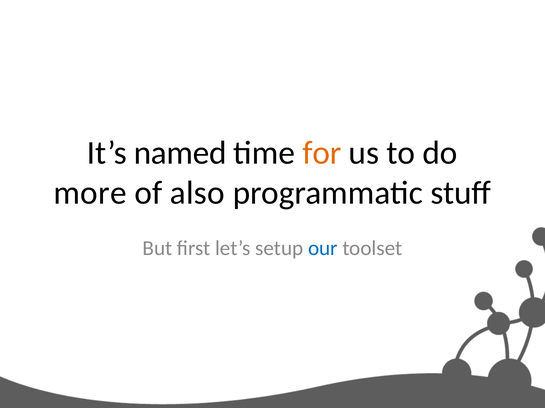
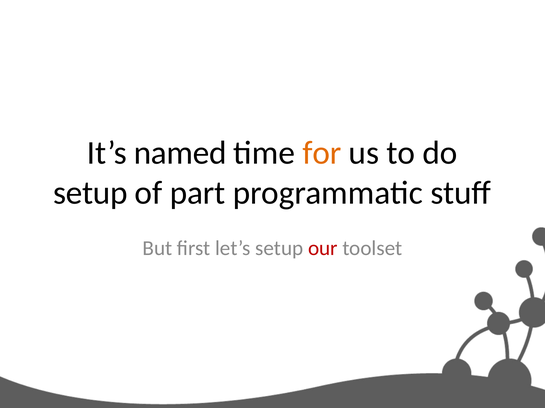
more at (90, 193): more -> setup
also: also -> part
our colour: blue -> red
